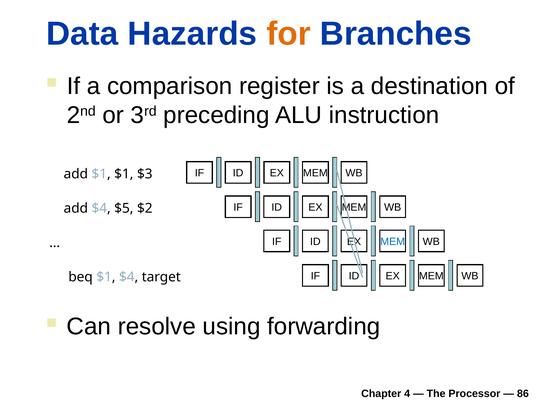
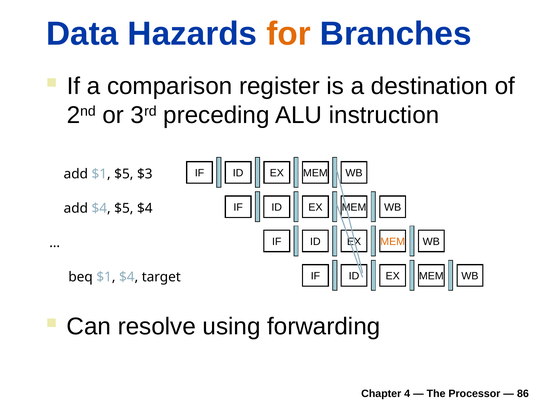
$1 $1: $1 -> $5
$5 $2: $2 -> $4
MEM at (393, 242) colour: blue -> orange
